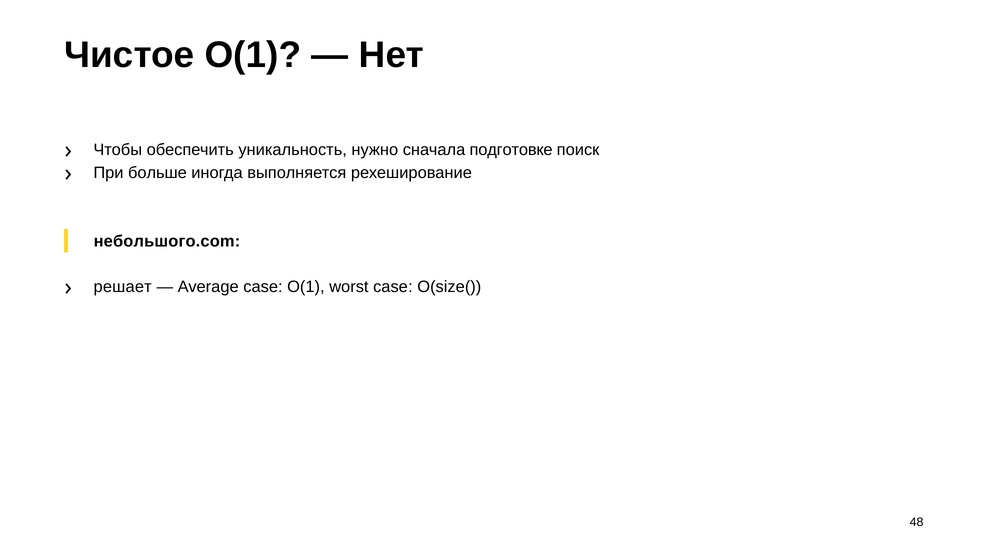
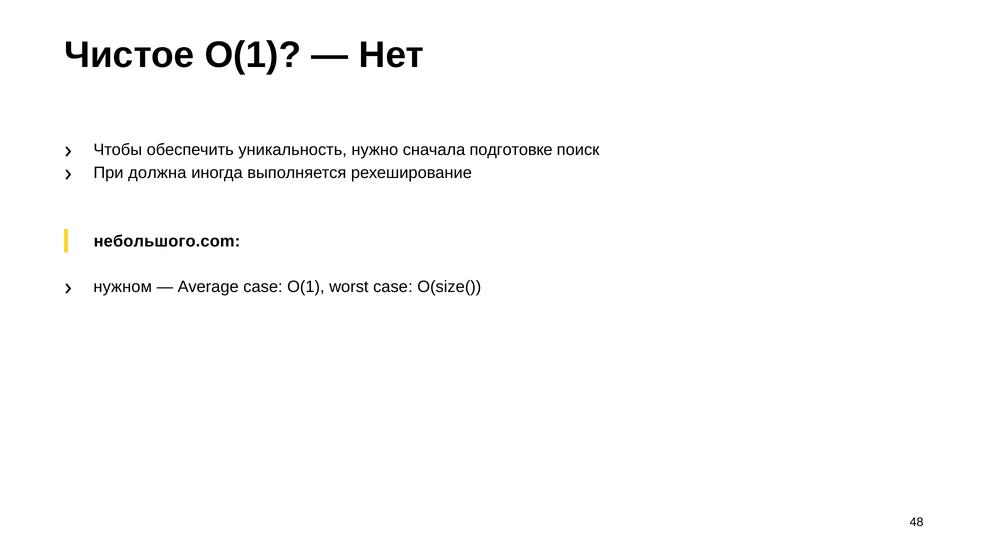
больше: больше -> должна
решает: решает -> нужном
